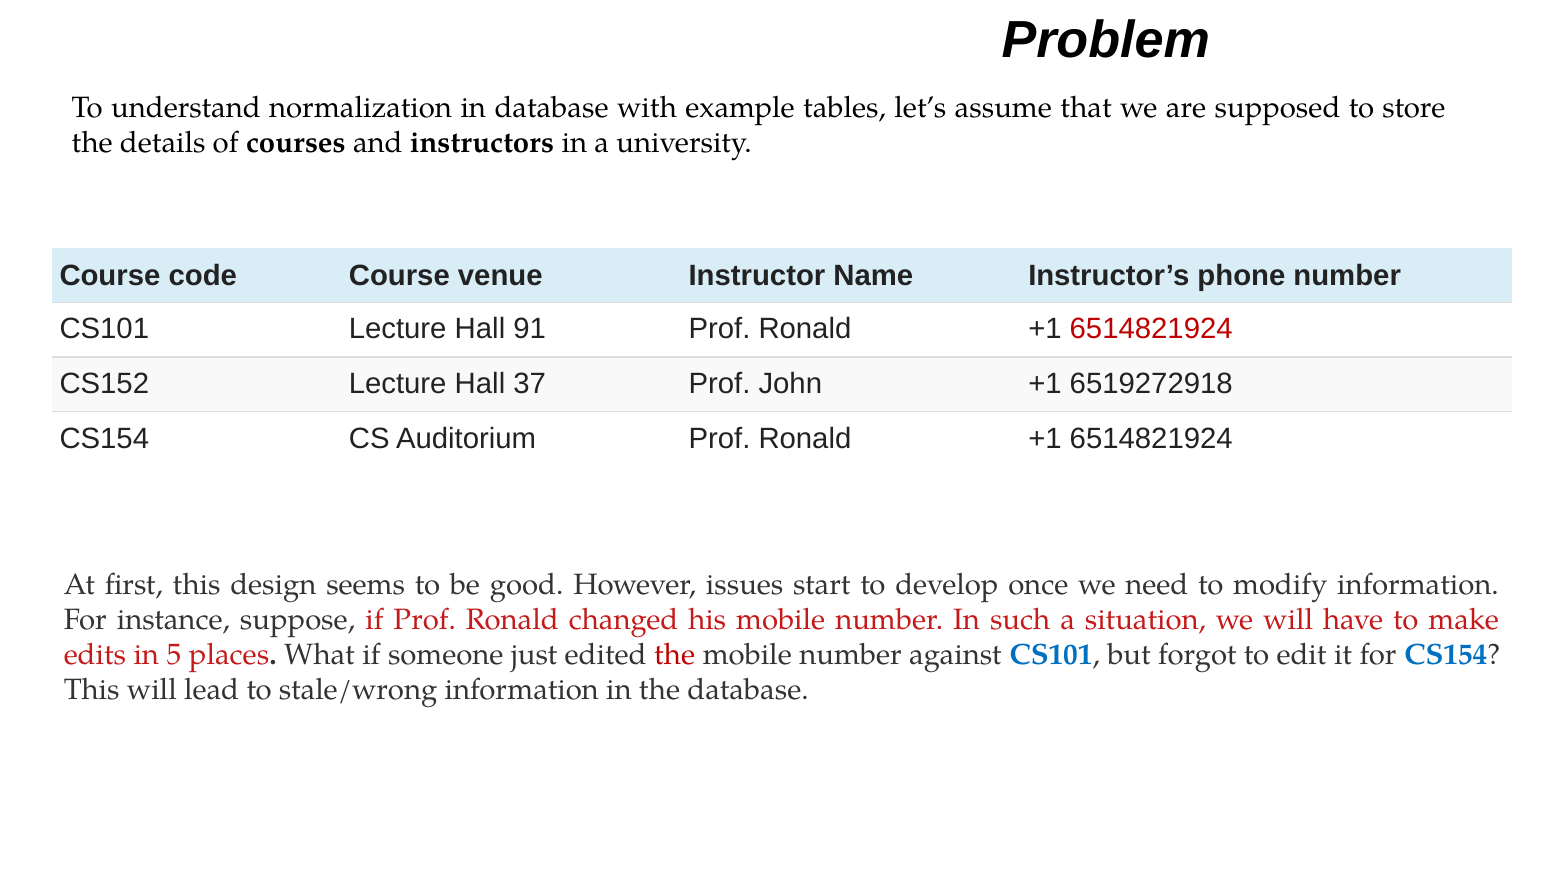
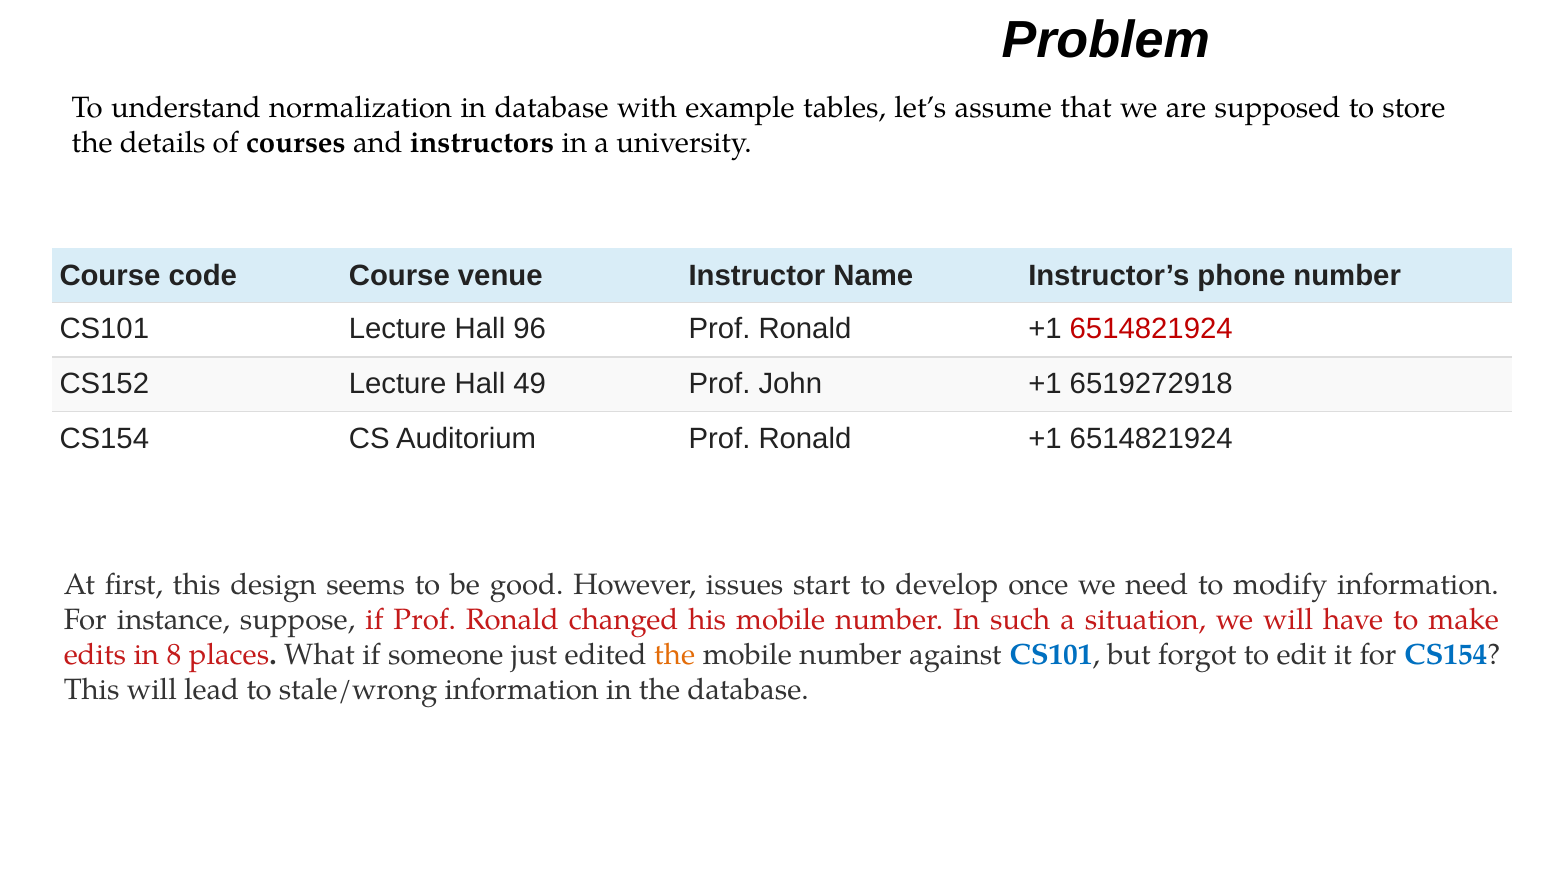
91: 91 -> 96
37: 37 -> 49
5: 5 -> 8
the at (675, 655) colour: red -> orange
